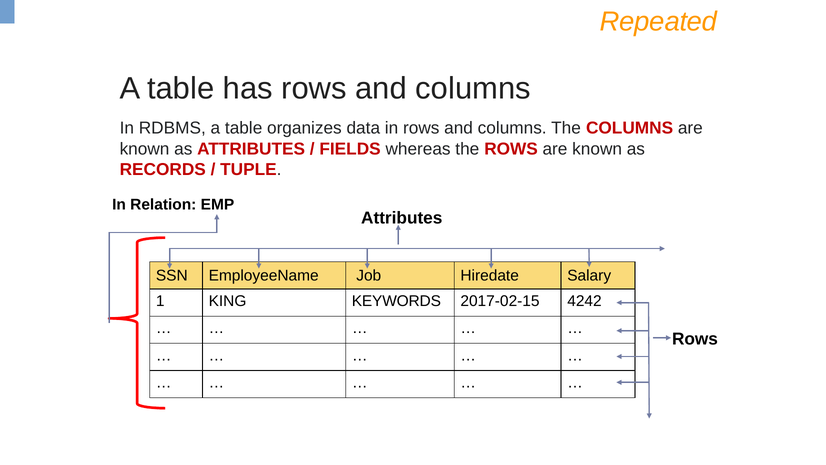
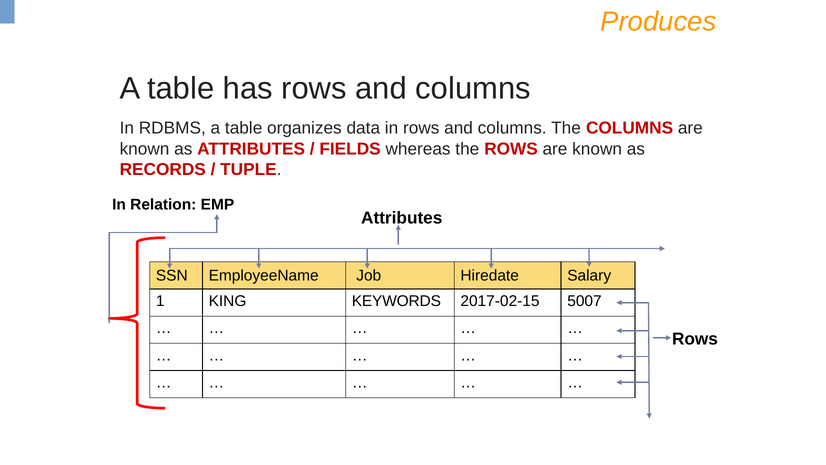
Repeated: Repeated -> Produces
4242: 4242 -> 5007
